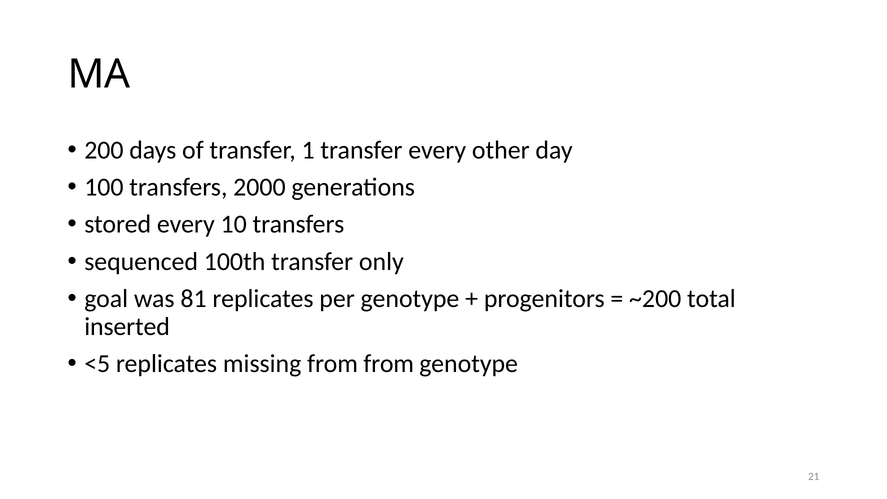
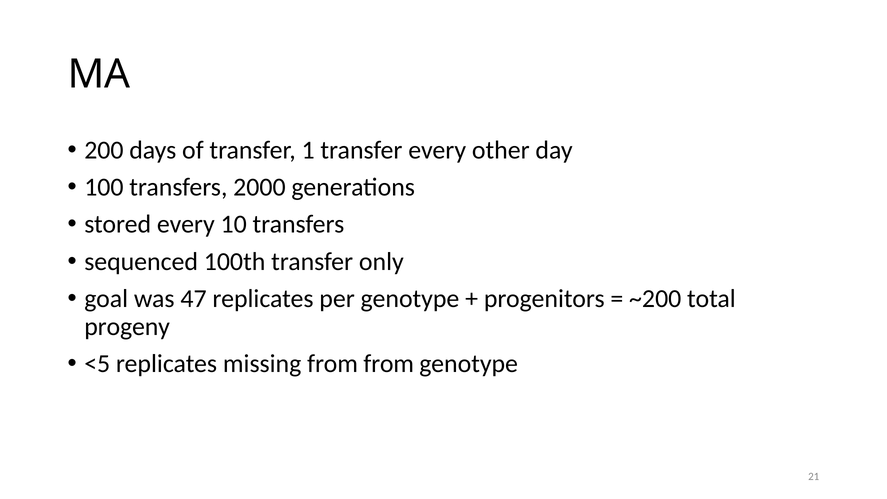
81: 81 -> 47
inserted: inserted -> progeny
